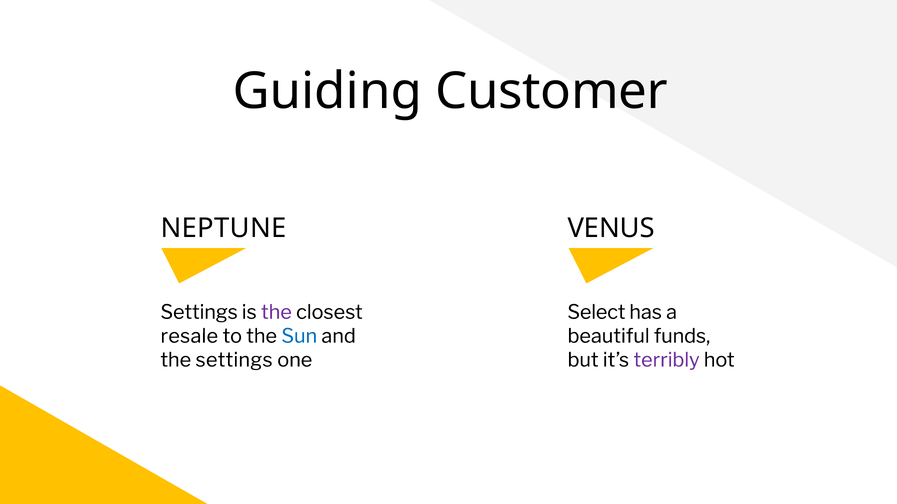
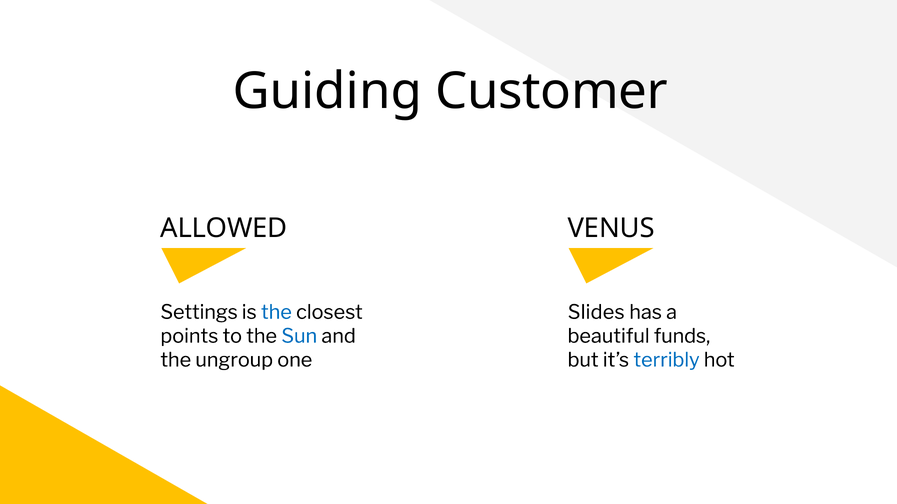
NEPTUNE: NEPTUNE -> ALLOWED
the at (276, 313) colour: purple -> blue
Select: Select -> Slides
resale: resale -> points
the settings: settings -> ungroup
terribly colour: purple -> blue
